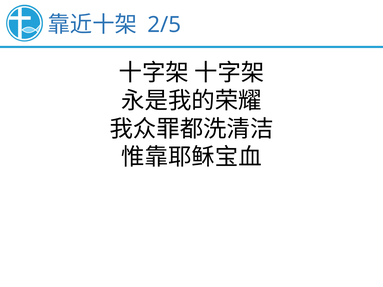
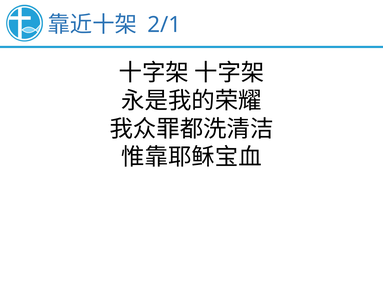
2/5: 2/5 -> 2/1
